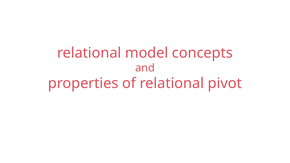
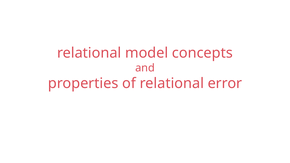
pivot: pivot -> error
